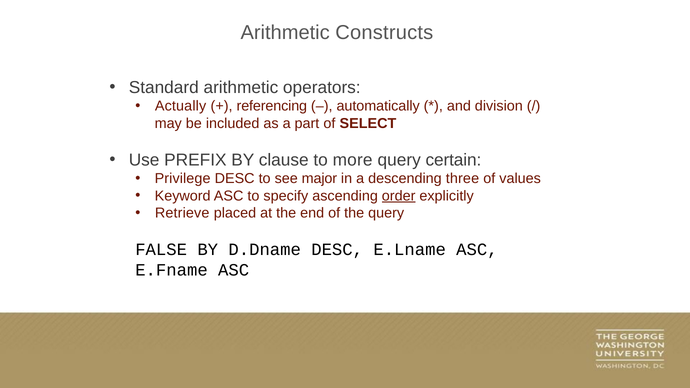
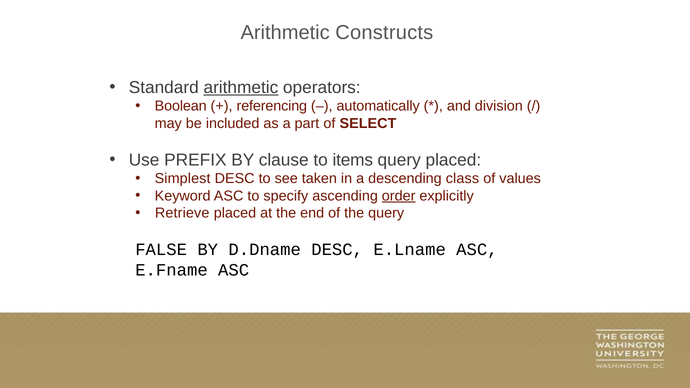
arithmetic at (241, 87) underline: none -> present
Actually: Actually -> Boolean
more: more -> items
query certain: certain -> placed
Privilege: Privilege -> Simplest
major: major -> taken
three: three -> class
